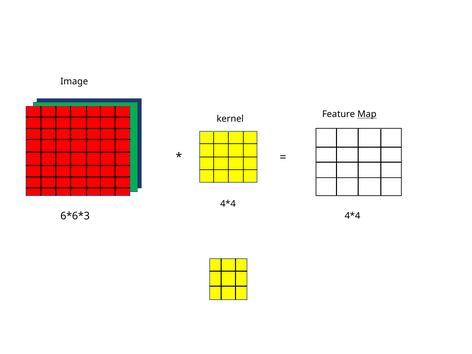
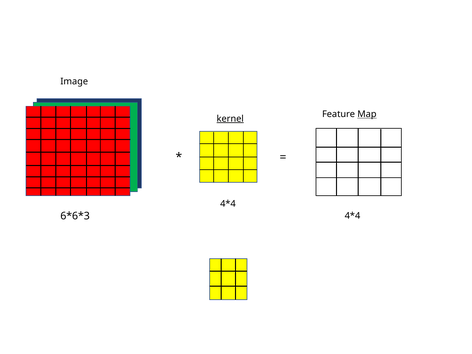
kernel underline: none -> present
